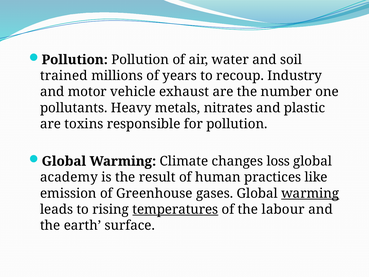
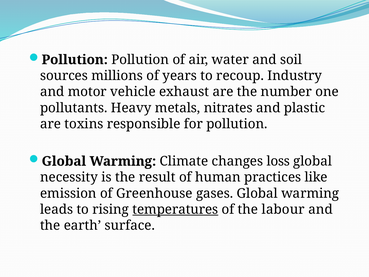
trained: trained -> sources
academy: academy -> necessity
warming at (310, 193) underline: present -> none
